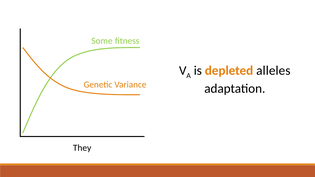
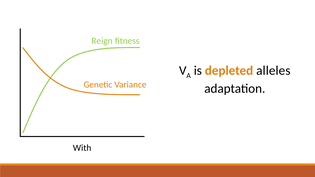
Some: Some -> Reign
They: They -> With
